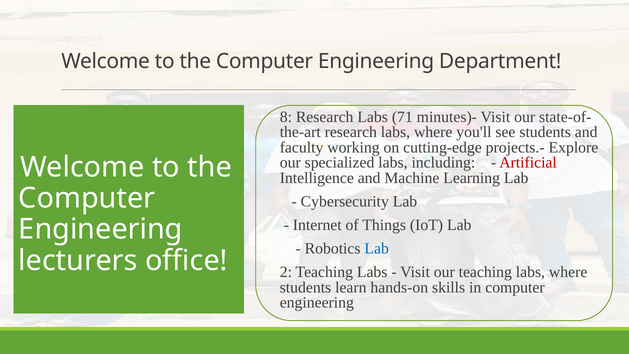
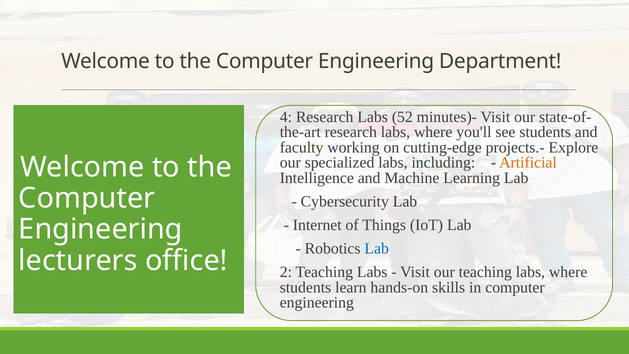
8: 8 -> 4
71: 71 -> 52
Artificial colour: red -> orange
